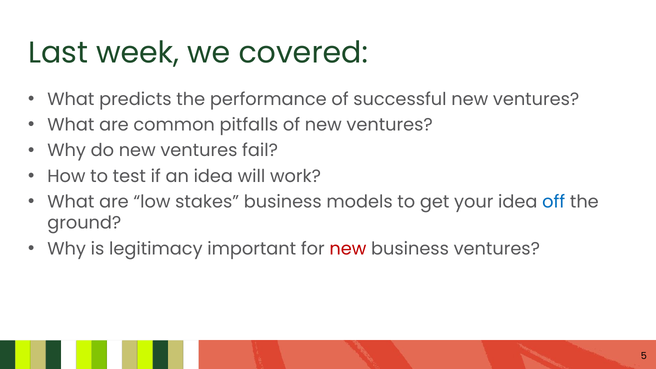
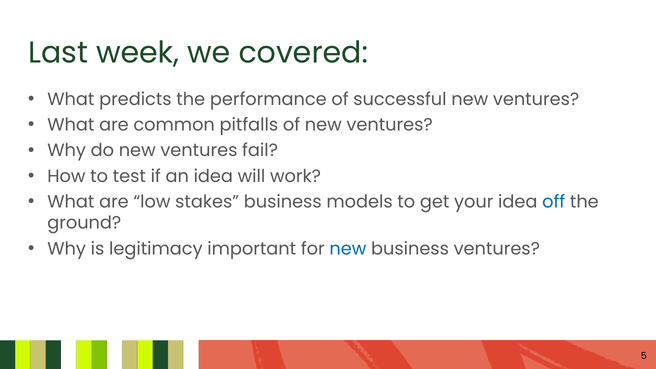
new at (348, 249) colour: red -> blue
